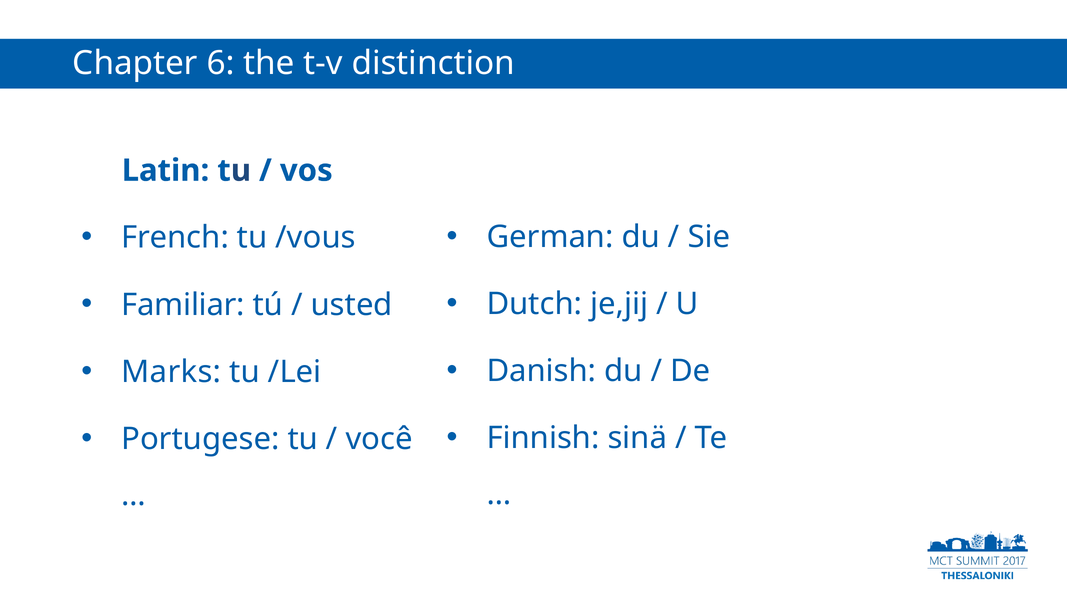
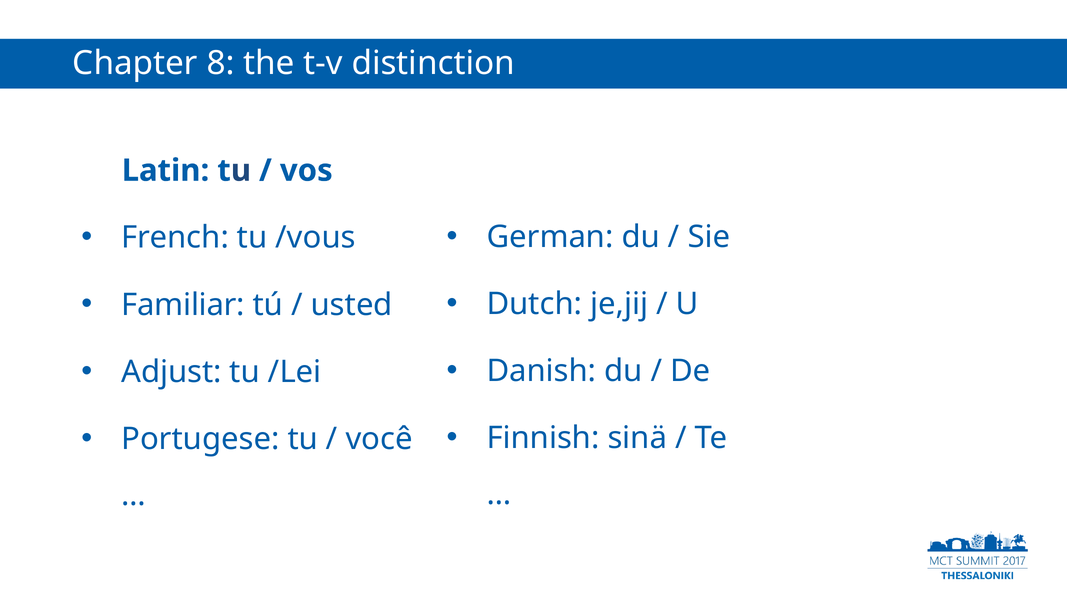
6: 6 -> 8
Marks: Marks -> Adjust
